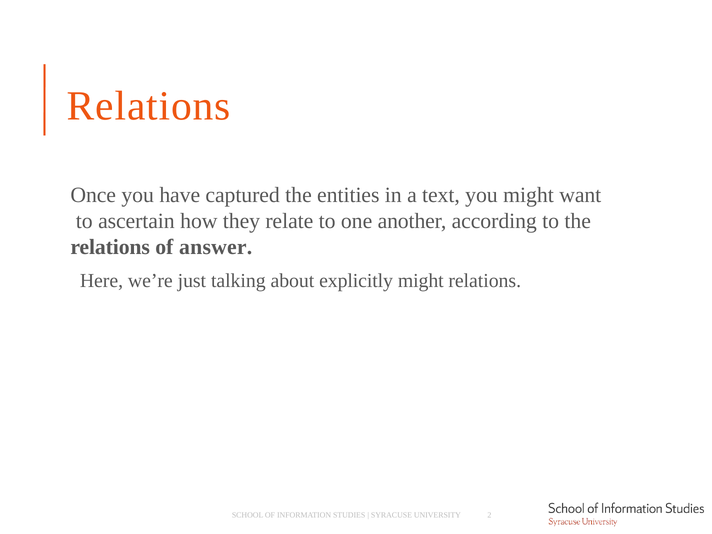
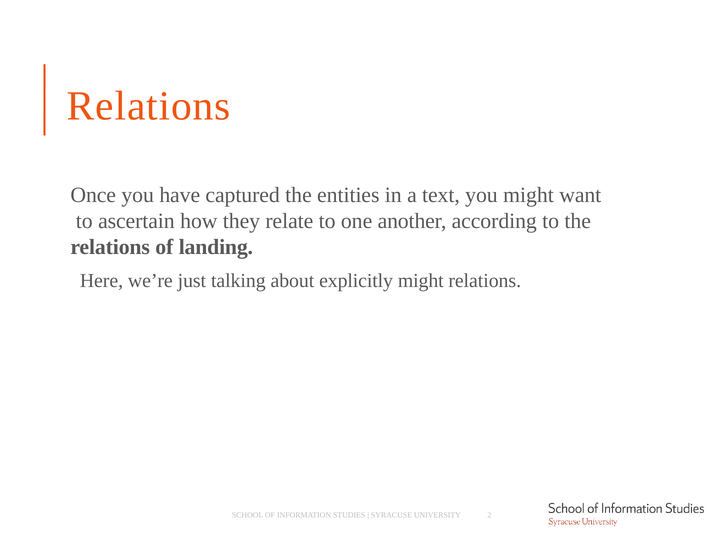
answer: answer -> landing
